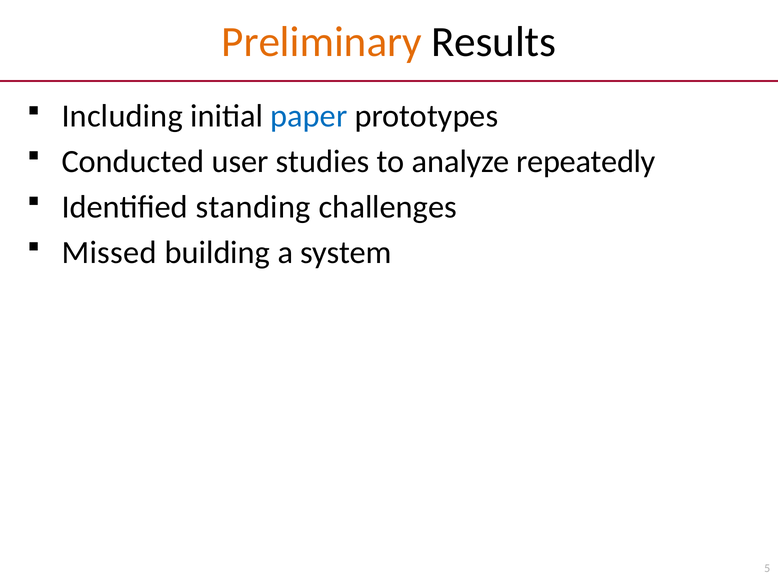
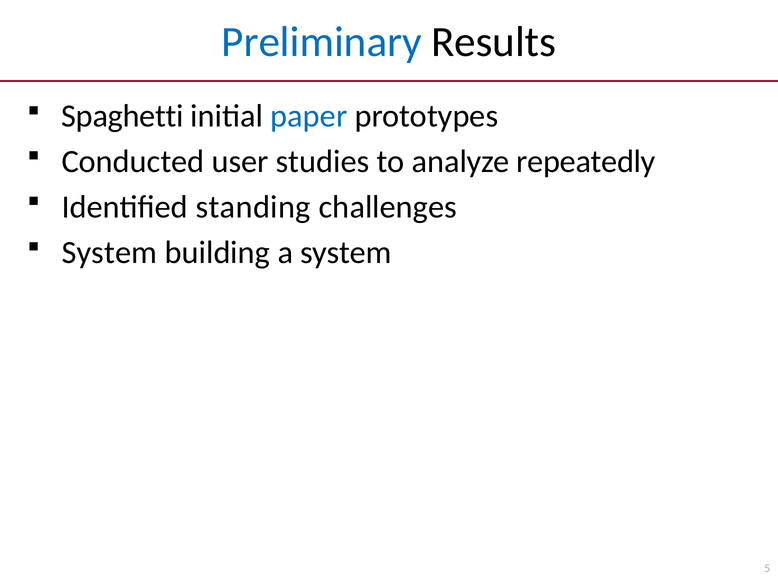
Preliminary colour: orange -> blue
Including: Including -> Spaghetti
Missed at (109, 253): Missed -> System
